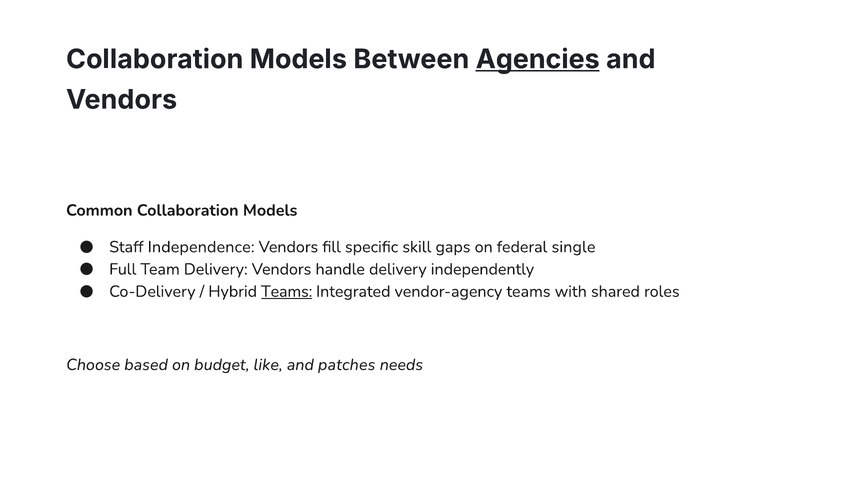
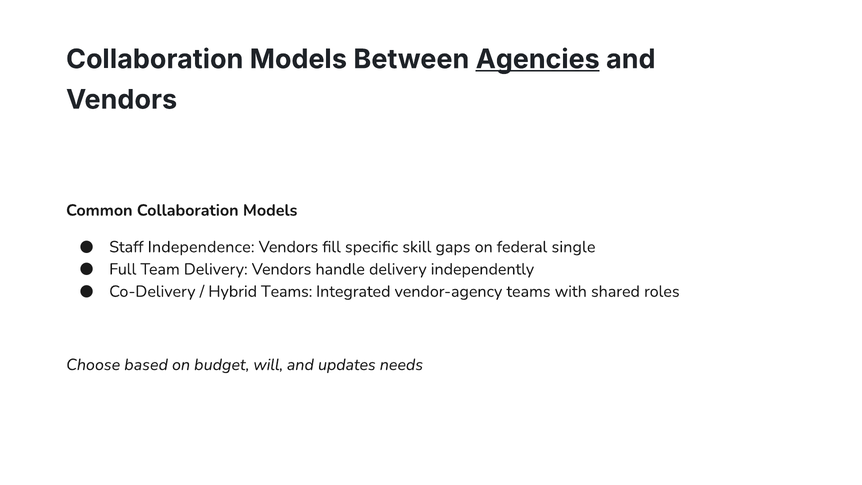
Teams at (287, 291) underline: present -> none
like: like -> will
patches: patches -> updates
